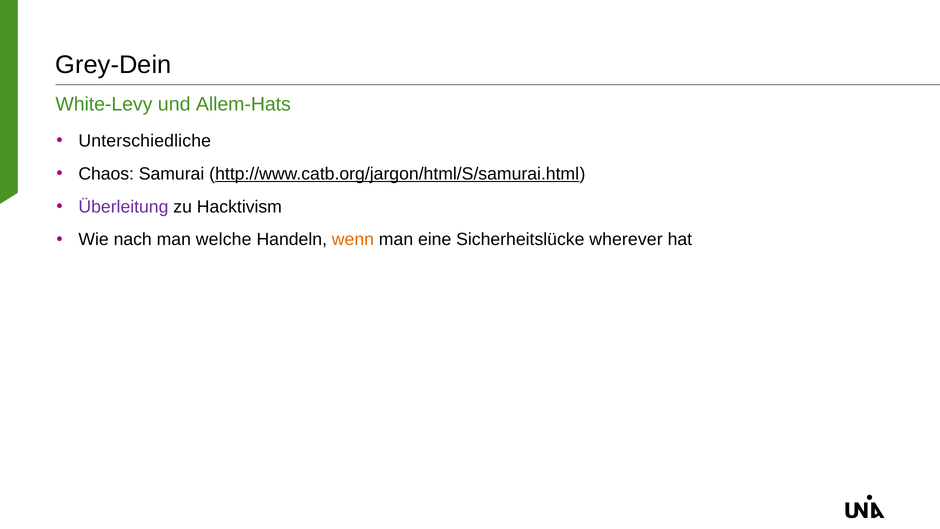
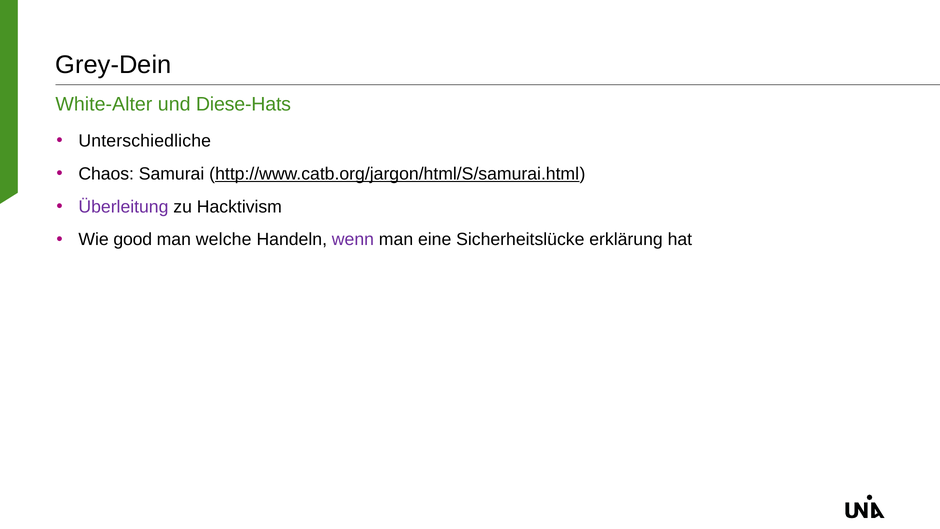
White-Levy: White-Levy -> White-Alter
Allem-Hats: Allem-Hats -> Diese-Hats
nach: nach -> good
wenn colour: orange -> purple
wherever: wherever -> erklärung
